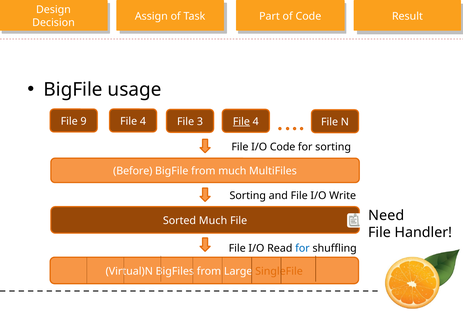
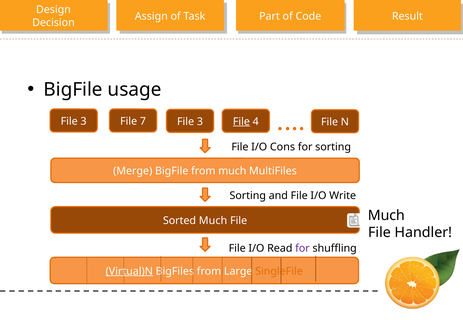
9 at (84, 121): 9 -> 3
4 at (143, 121): 4 -> 7
I/O Code: Code -> Cons
Before: Before -> Merge
Need at (386, 216): Need -> Much
for at (302, 249) colour: blue -> purple
Virtual)N underline: none -> present
